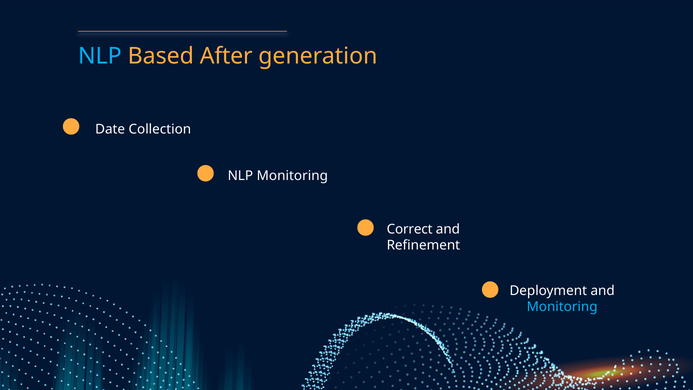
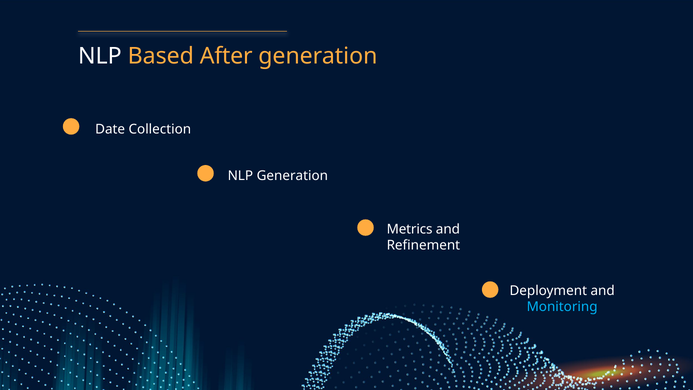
NLP at (100, 56) colour: light blue -> white
NLP Monitoring: Monitoring -> Generation
Correct: Correct -> Metrics
